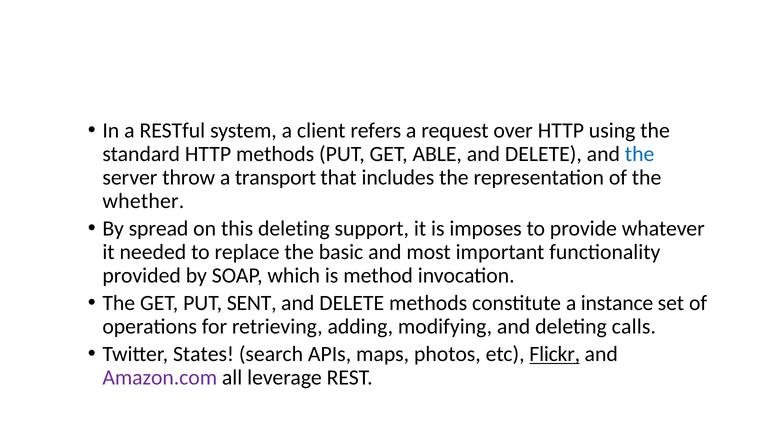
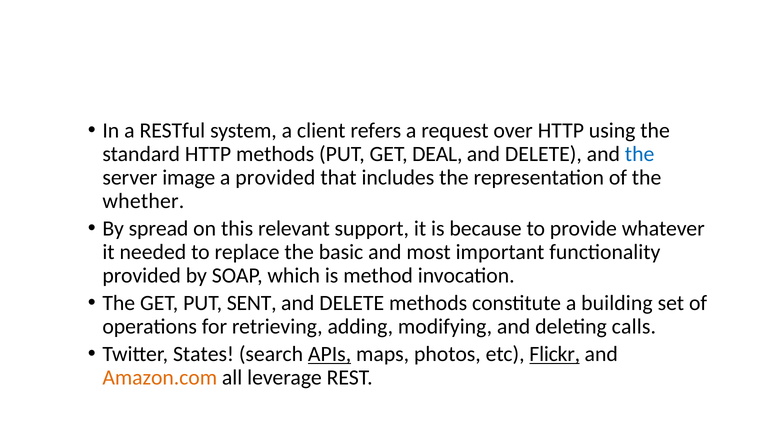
ABLE: ABLE -> DEAL
throw: throw -> image
a transport: transport -> provided
this deleting: deleting -> relevant
imposes: imposes -> because
instance: instance -> building
APIs underline: none -> present
Amazon.com colour: purple -> orange
